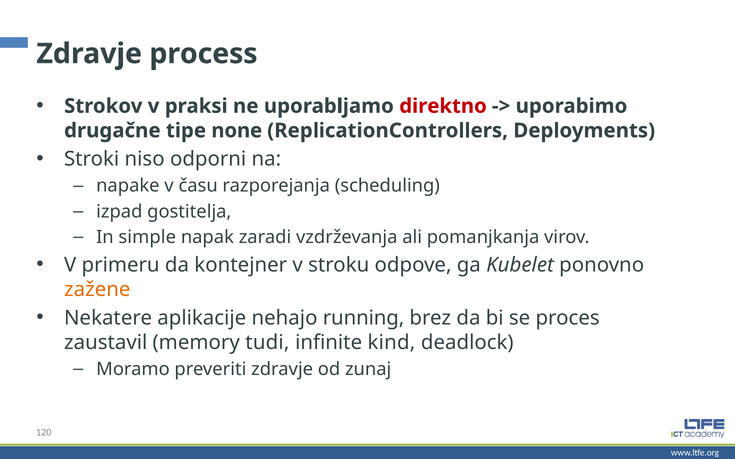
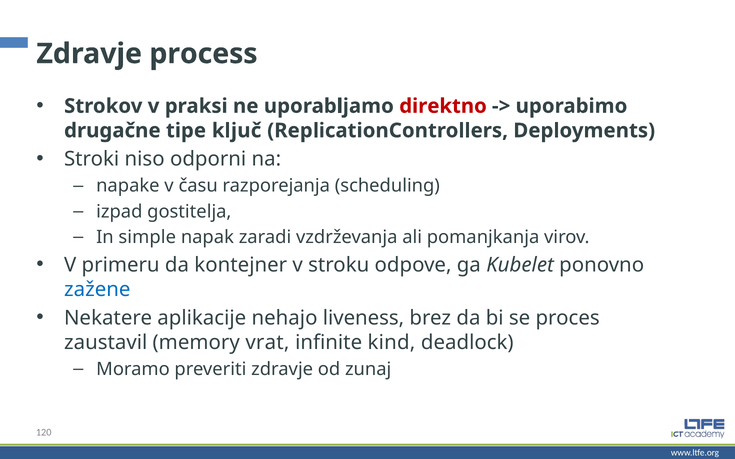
none: none -> ključ
zažene colour: orange -> blue
running: running -> liveness
tudi: tudi -> vrat
